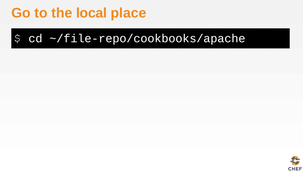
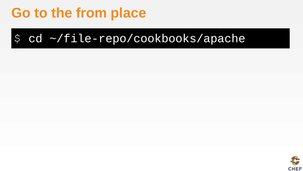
local: local -> from
